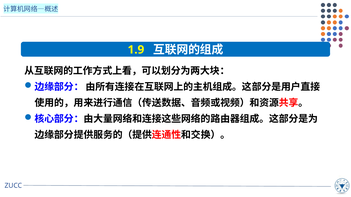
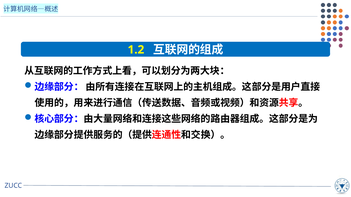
1.9: 1.9 -> 1.2
